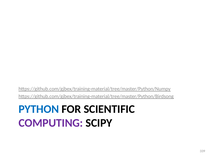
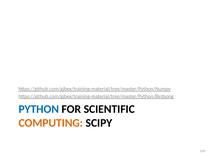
COMPUTING colour: purple -> orange
